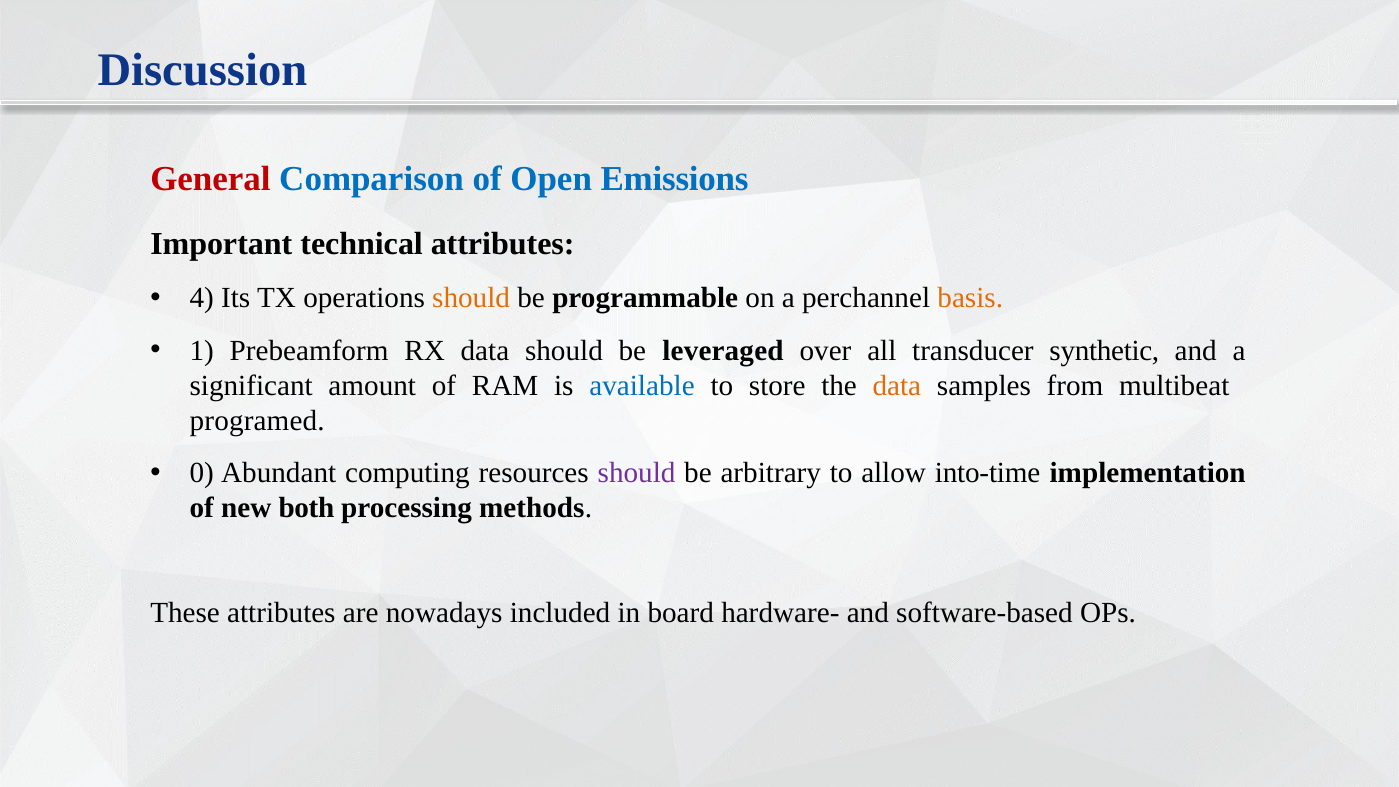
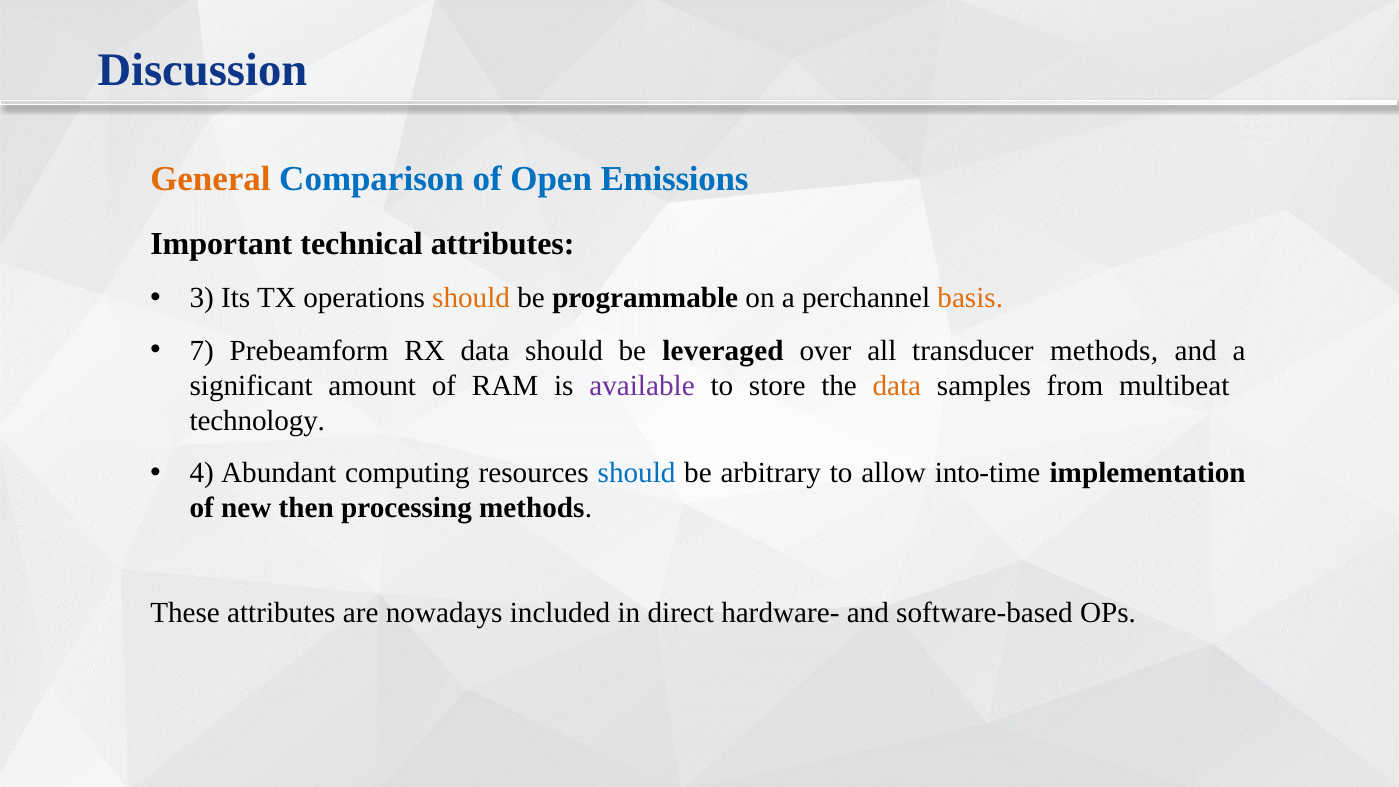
General colour: red -> orange
4: 4 -> 3
1: 1 -> 7
transducer synthetic: synthetic -> methods
available colour: blue -> purple
programed: programed -> technology
0: 0 -> 4
should at (637, 473) colour: purple -> blue
both: both -> then
board: board -> direct
